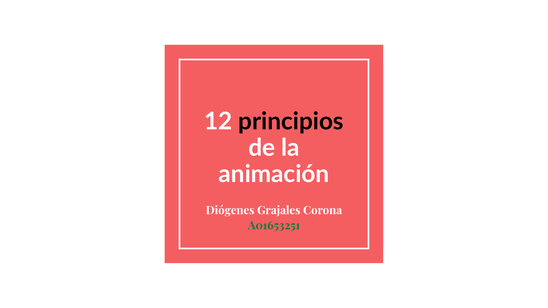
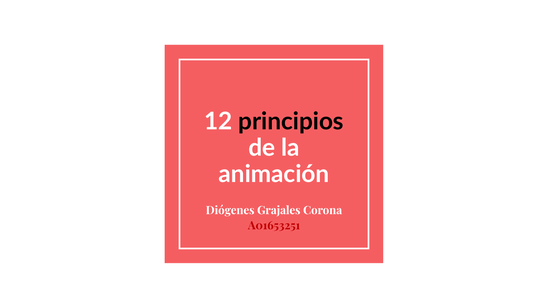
A01653251 colour: green -> red
